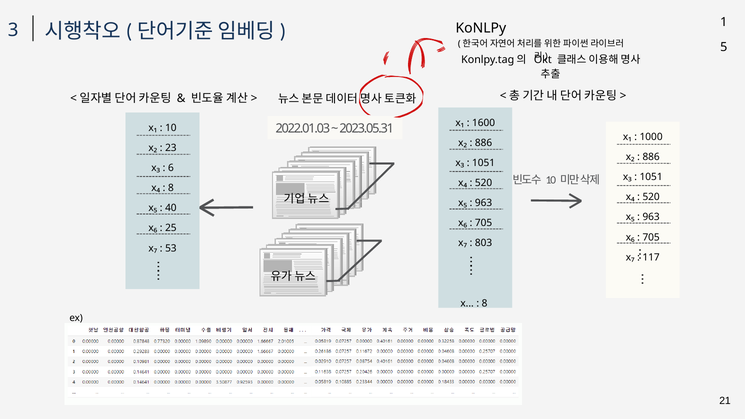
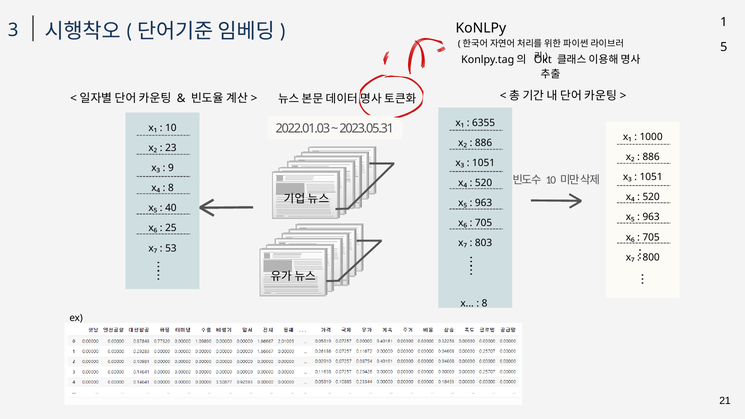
1600: 1600 -> 6355
6: 6 -> 9
117: 117 -> 800
